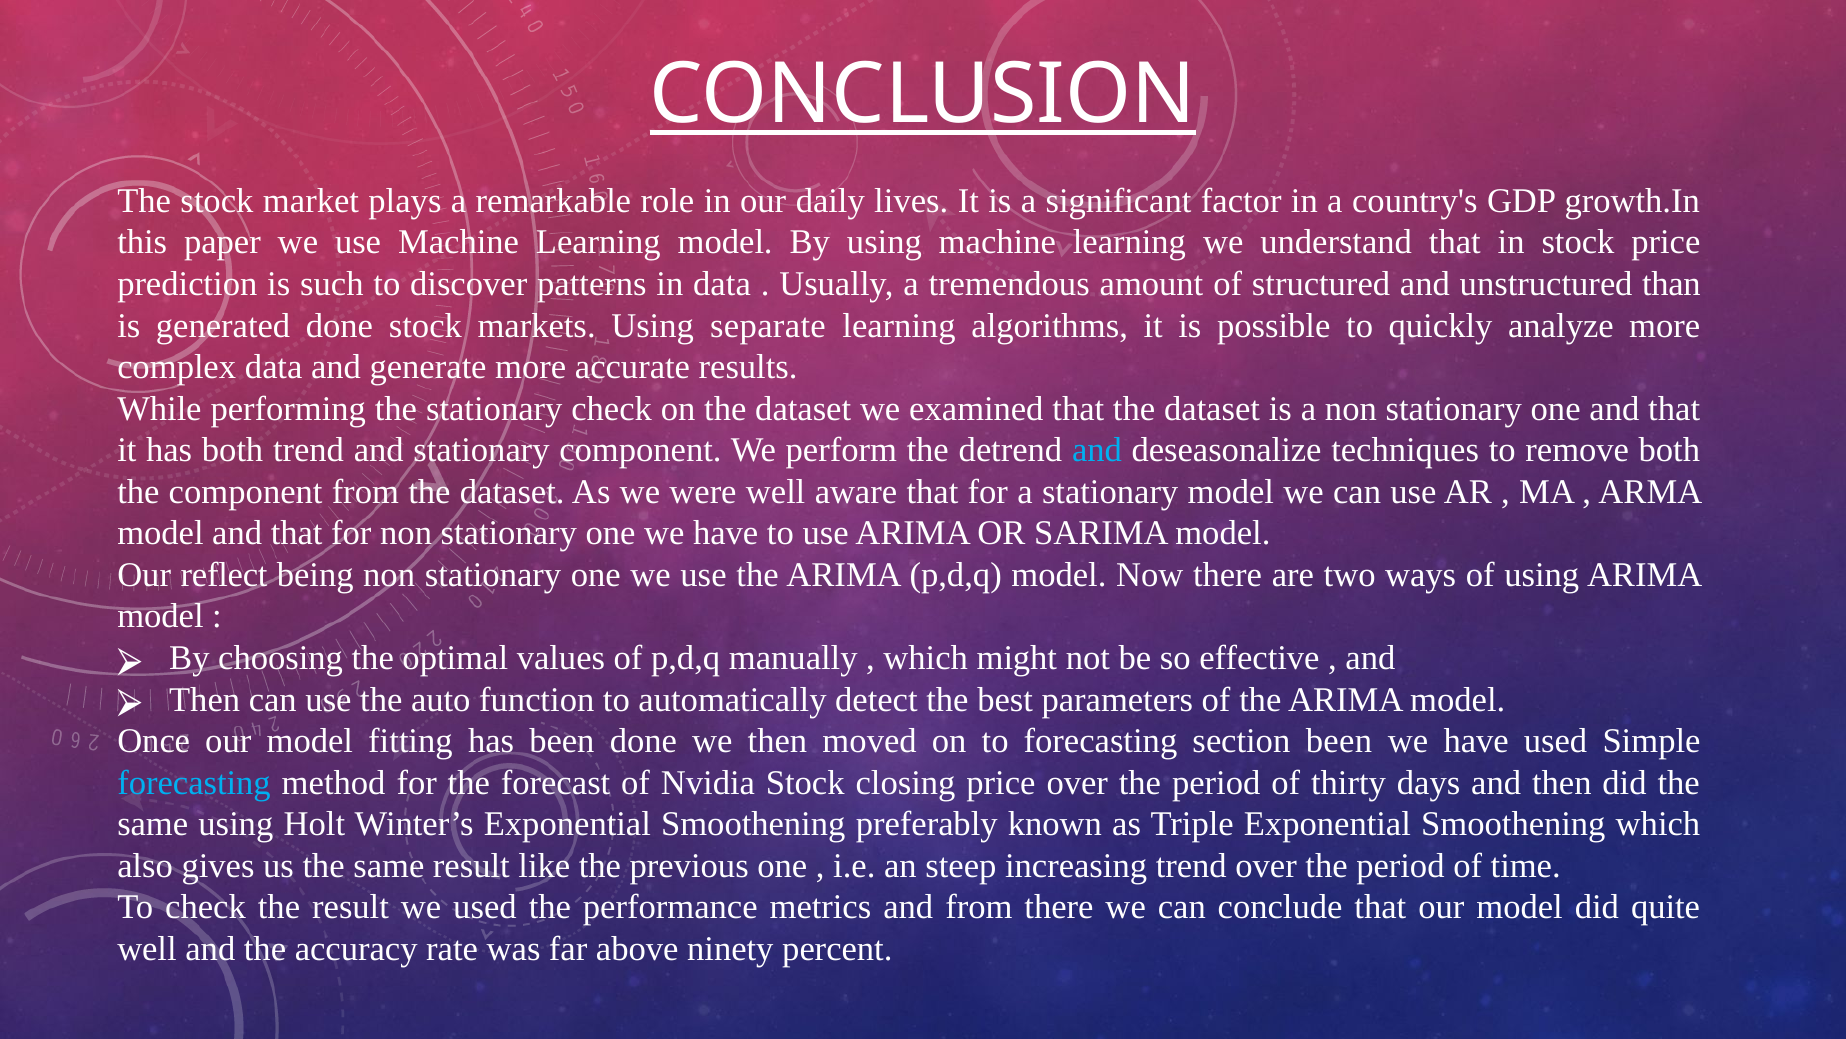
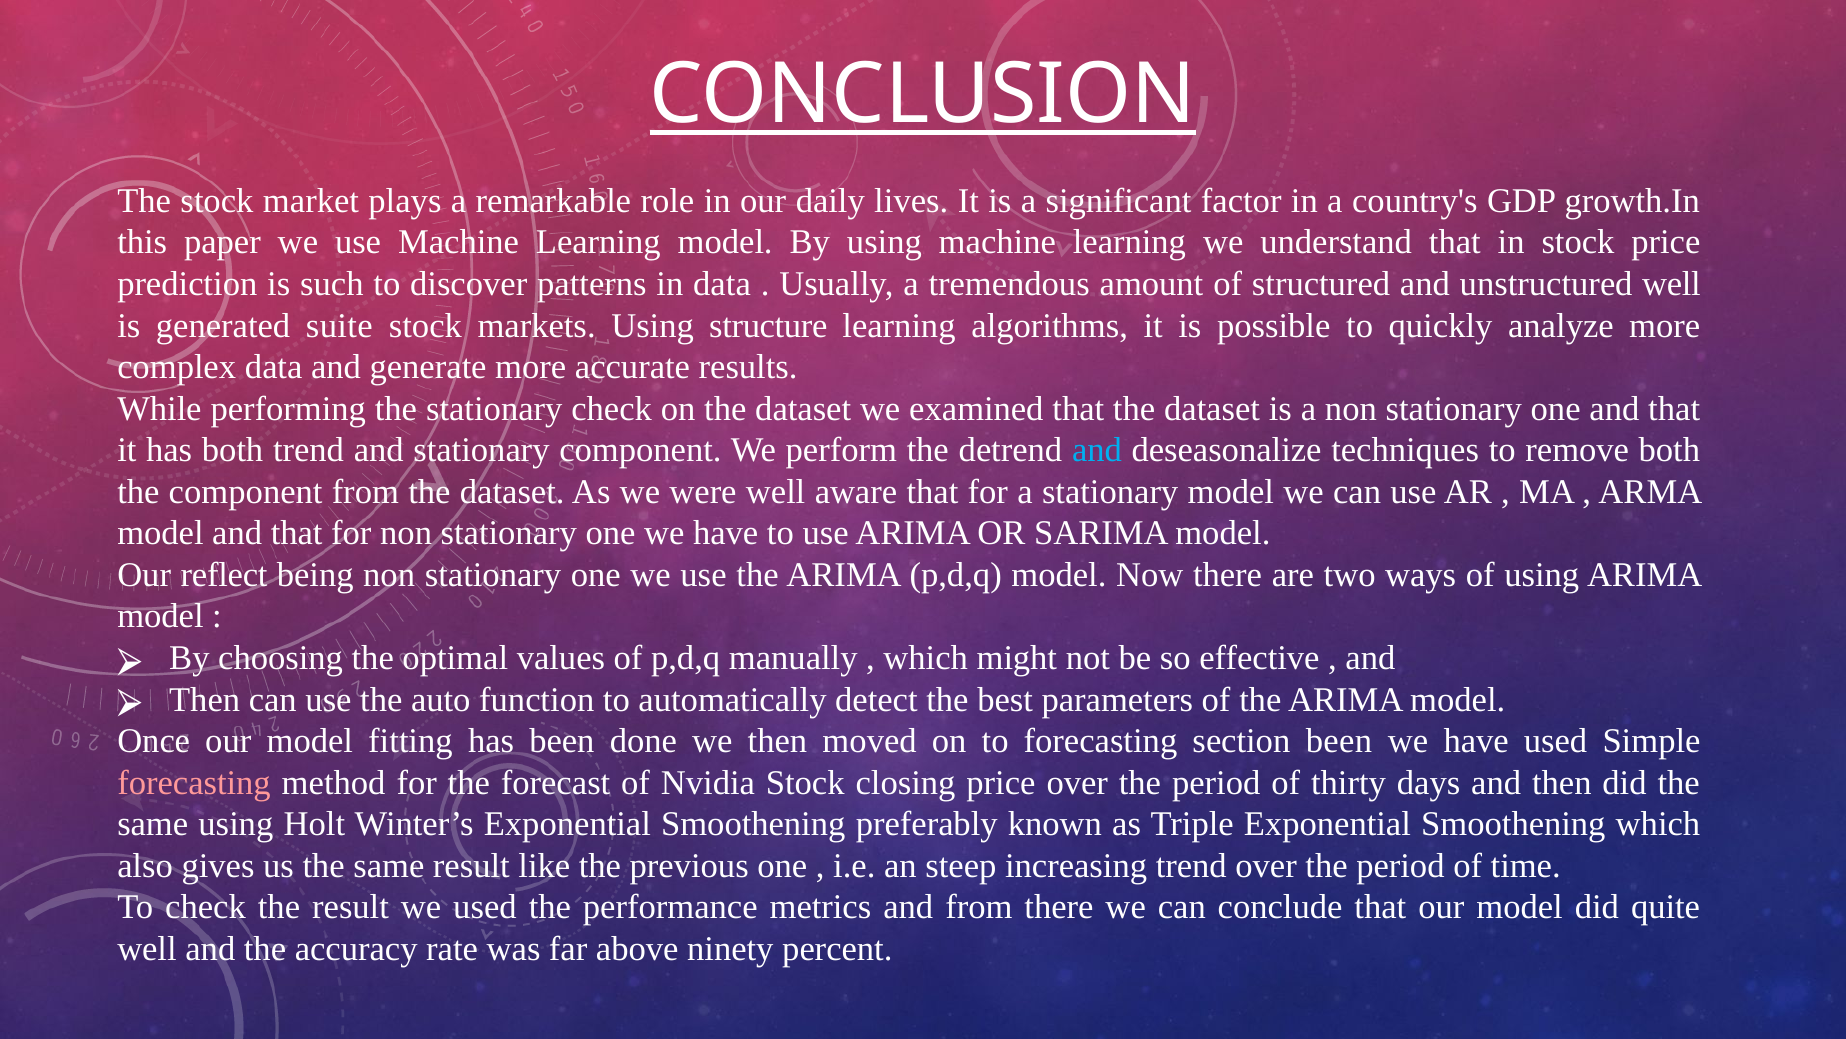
unstructured than: than -> well
generated done: done -> suite
separate: separate -> structure
forecasting at (194, 782) colour: light blue -> pink
